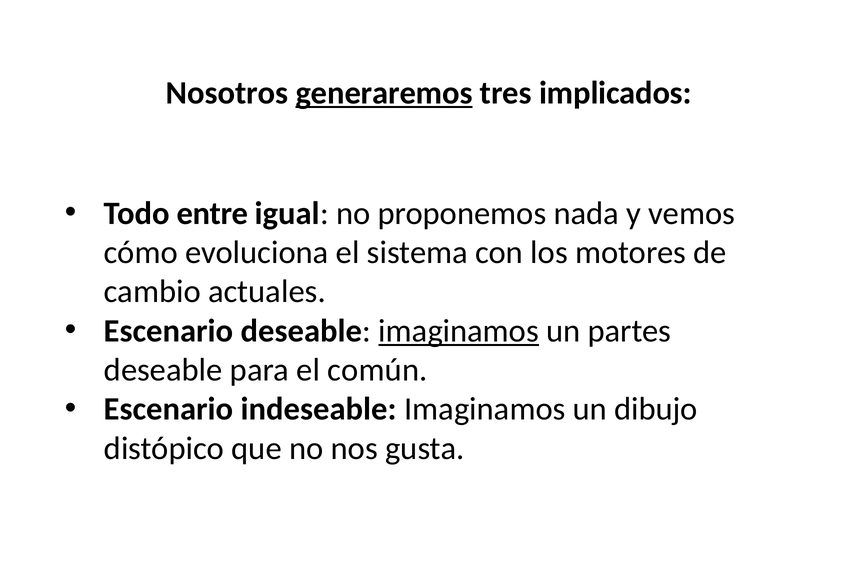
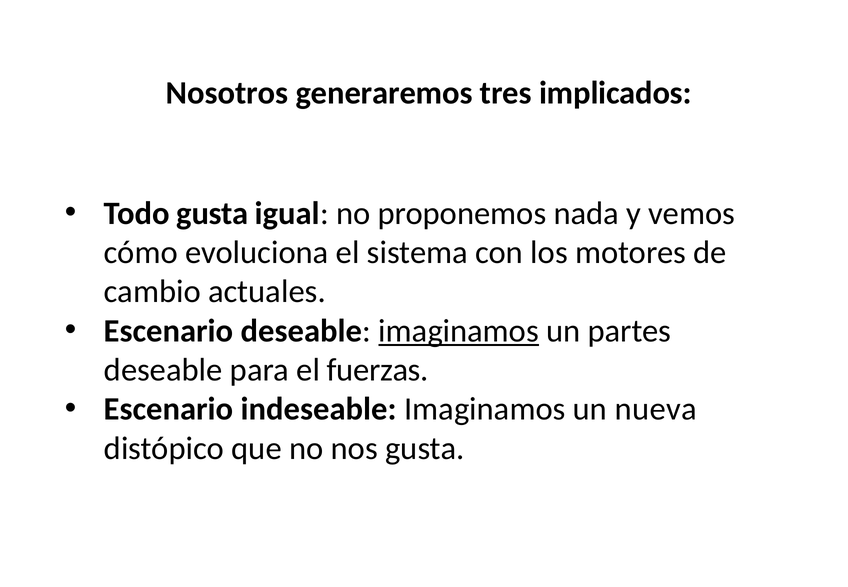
generaremos underline: present -> none
Todo entre: entre -> gusta
común: común -> fuerzas
dibujo: dibujo -> nueva
